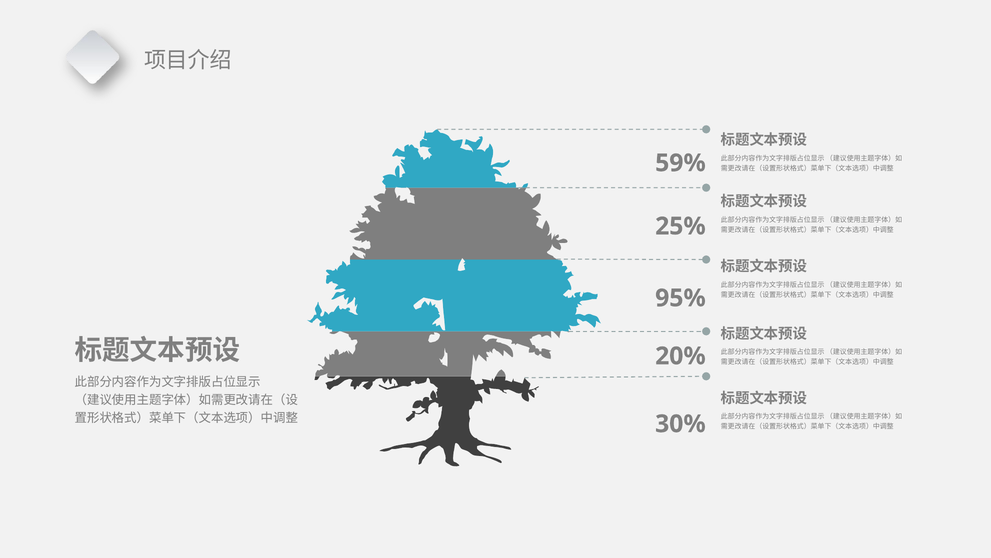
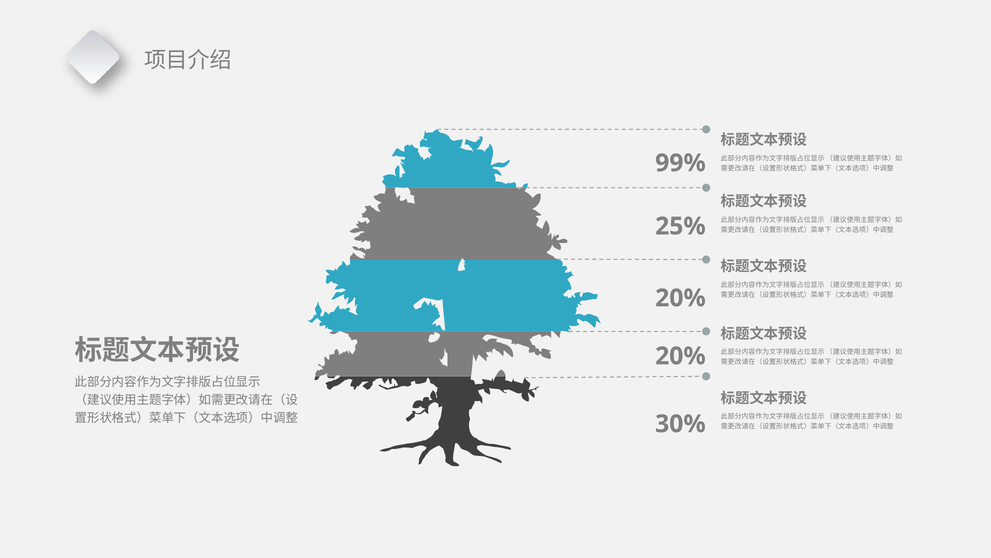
59%: 59% -> 99%
95% at (680, 298): 95% -> 20%
